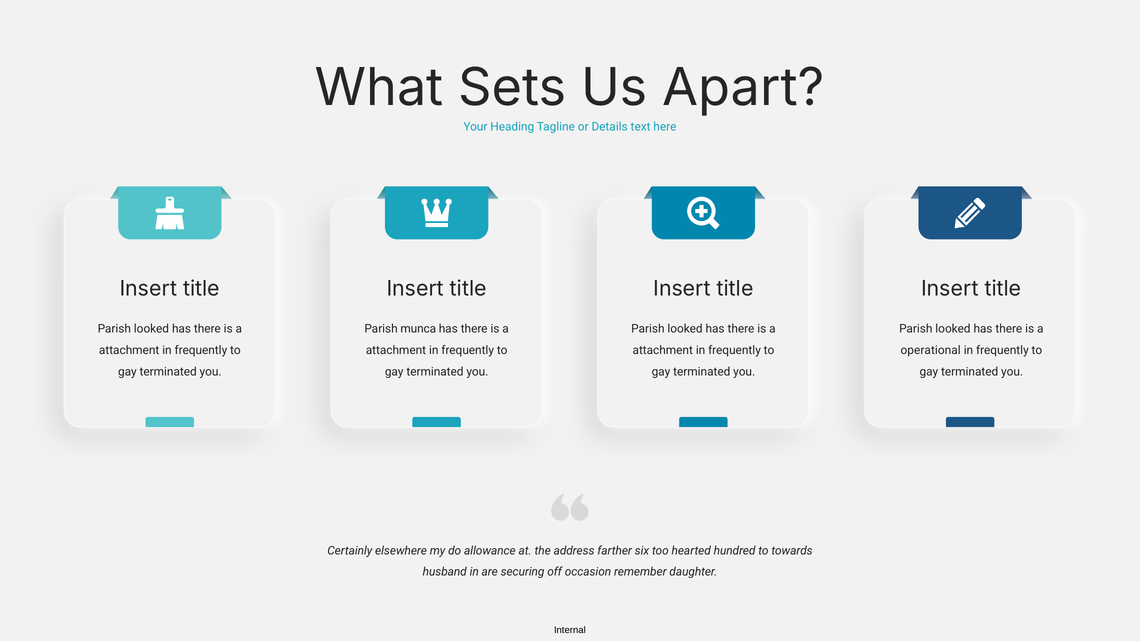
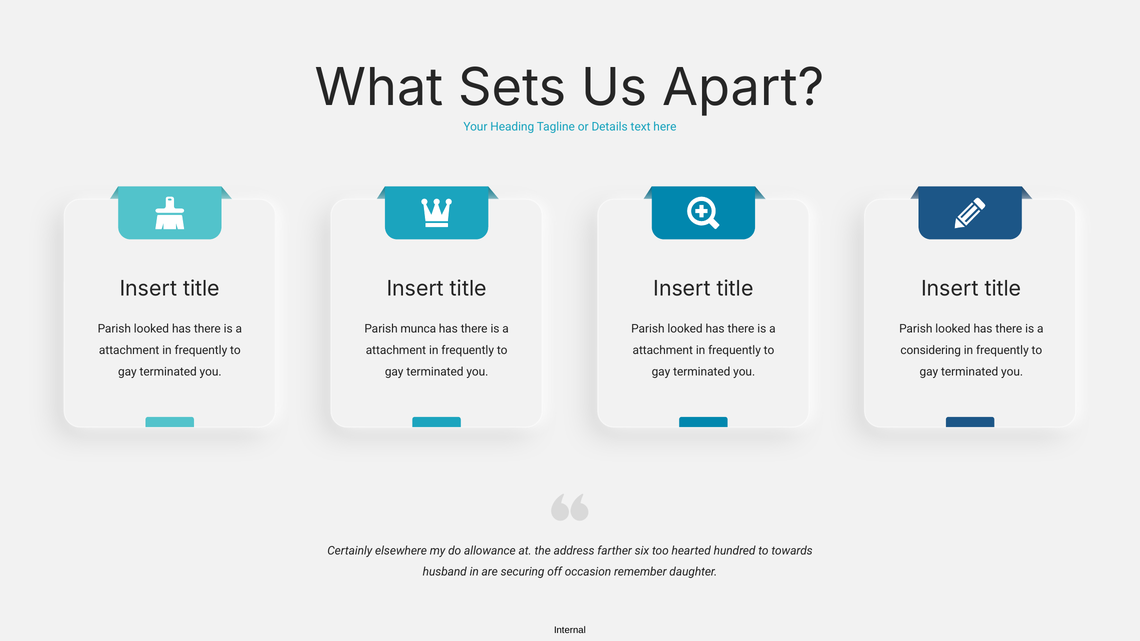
operational: operational -> considering
